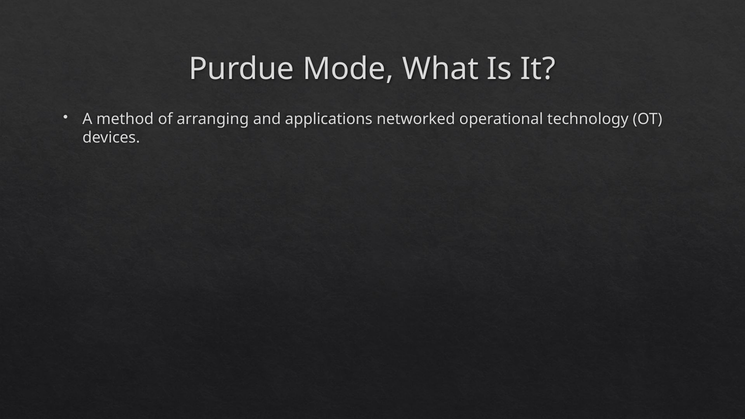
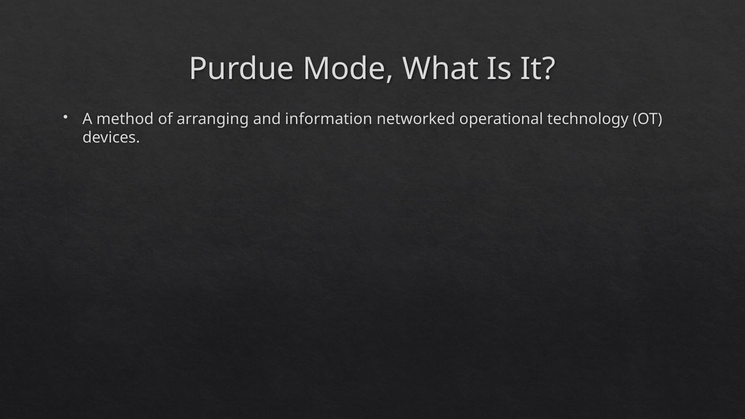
applications: applications -> information
